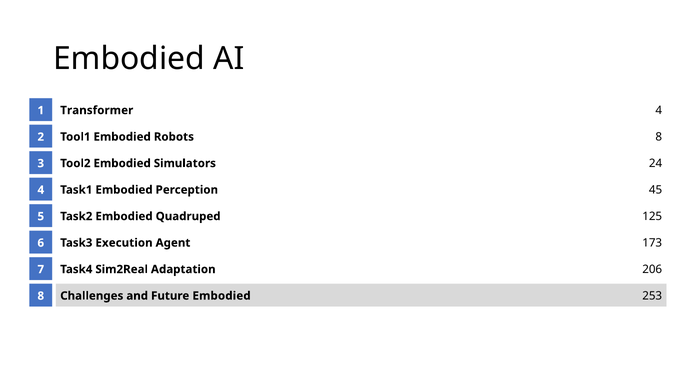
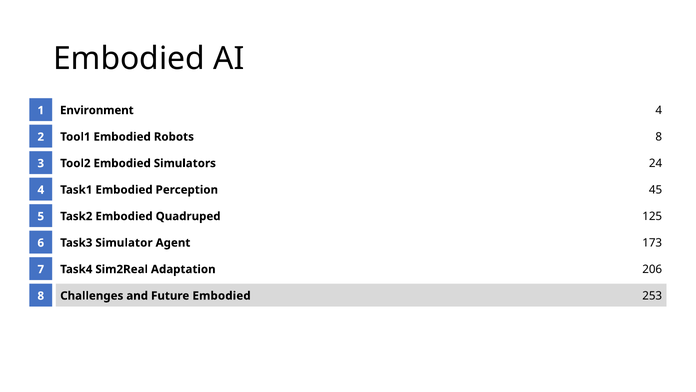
Transformer: Transformer -> Environment
Execution: Execution -> Simulator
